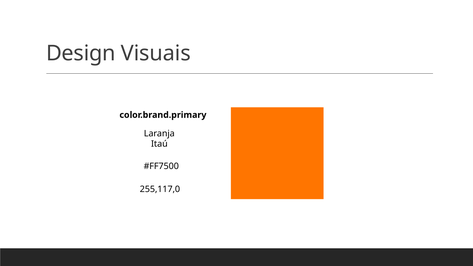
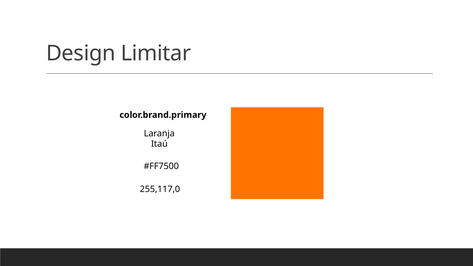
Visuais: Visuais -> Limitar
